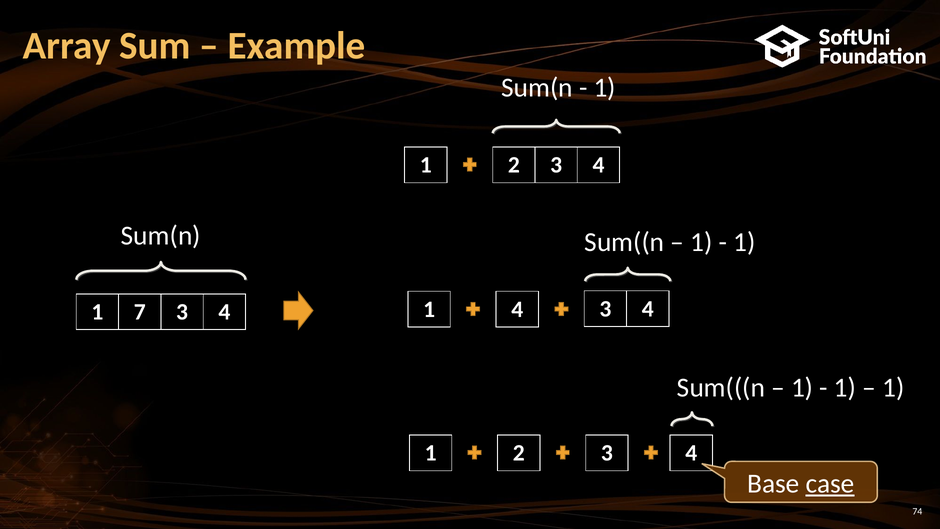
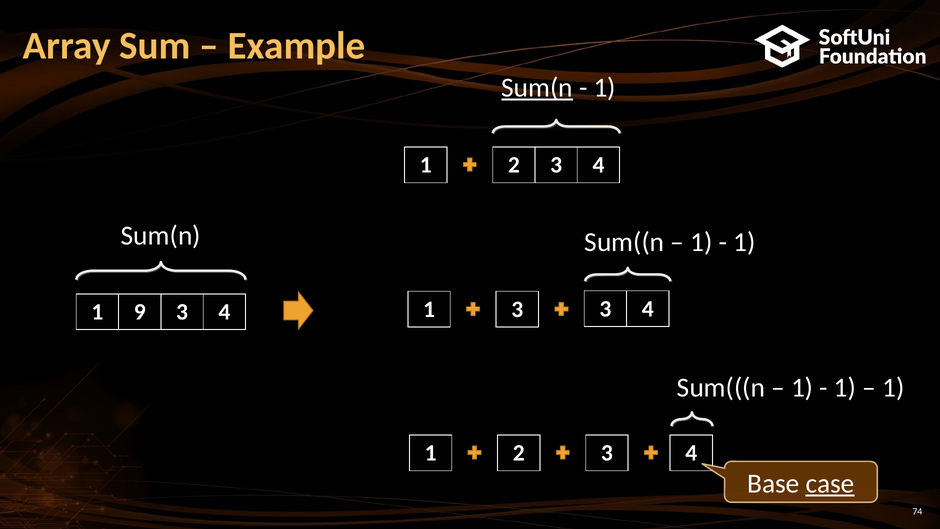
Sum(n at (537, 88) underline: none -> present
4 at (517, 309): 4 -> 3
7: 7 -> 9
